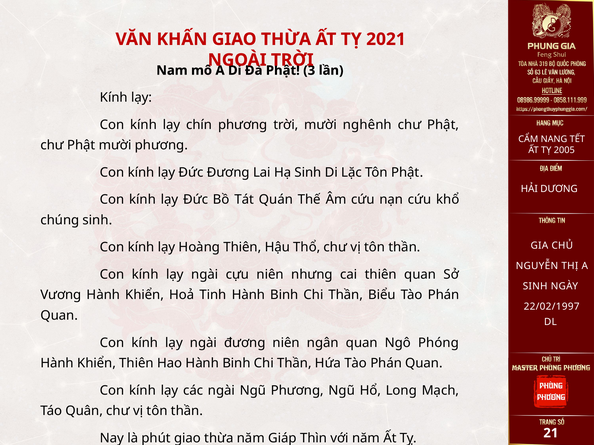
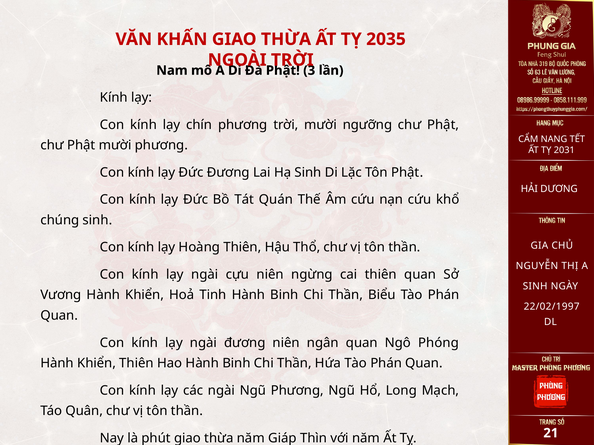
2021: 2021 -> 2035
nghênh: nghênh -> ngưỡng
2005: 2005 -> 2031
nhưng: nhưng -> ngừng
